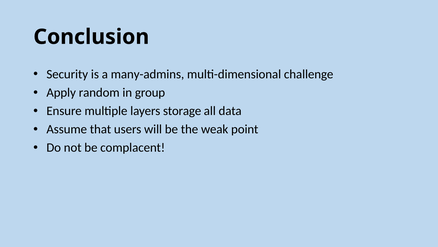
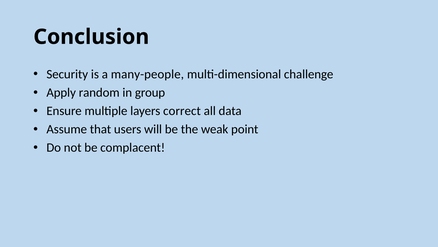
many-admins: many-admins -> many-people
storage: storage -> correct
